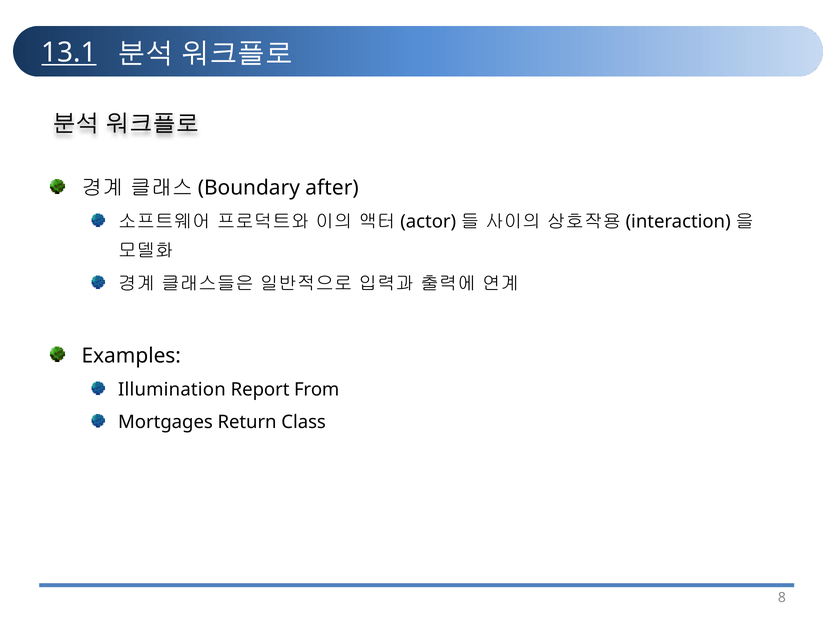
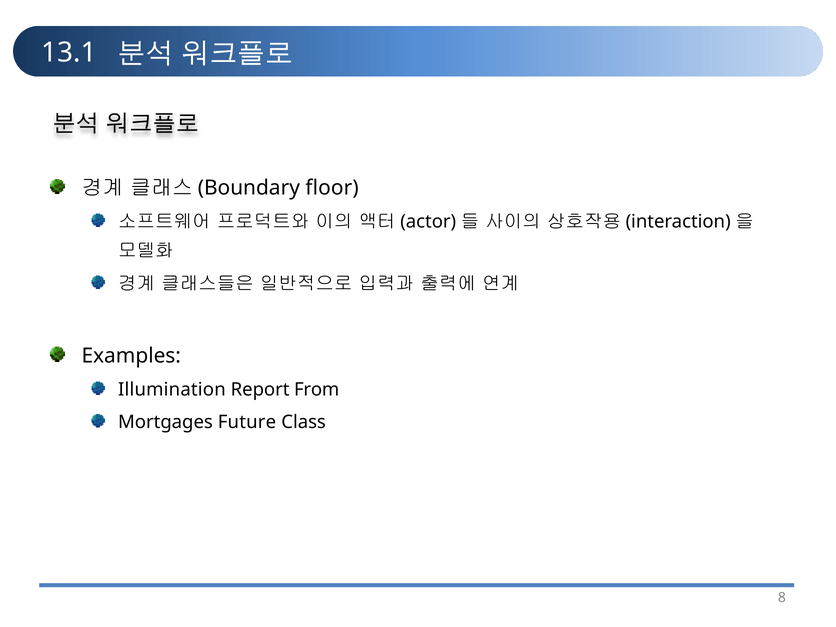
13.1 underline: present -> none
after: after -> floor
Return: Return -> Future
